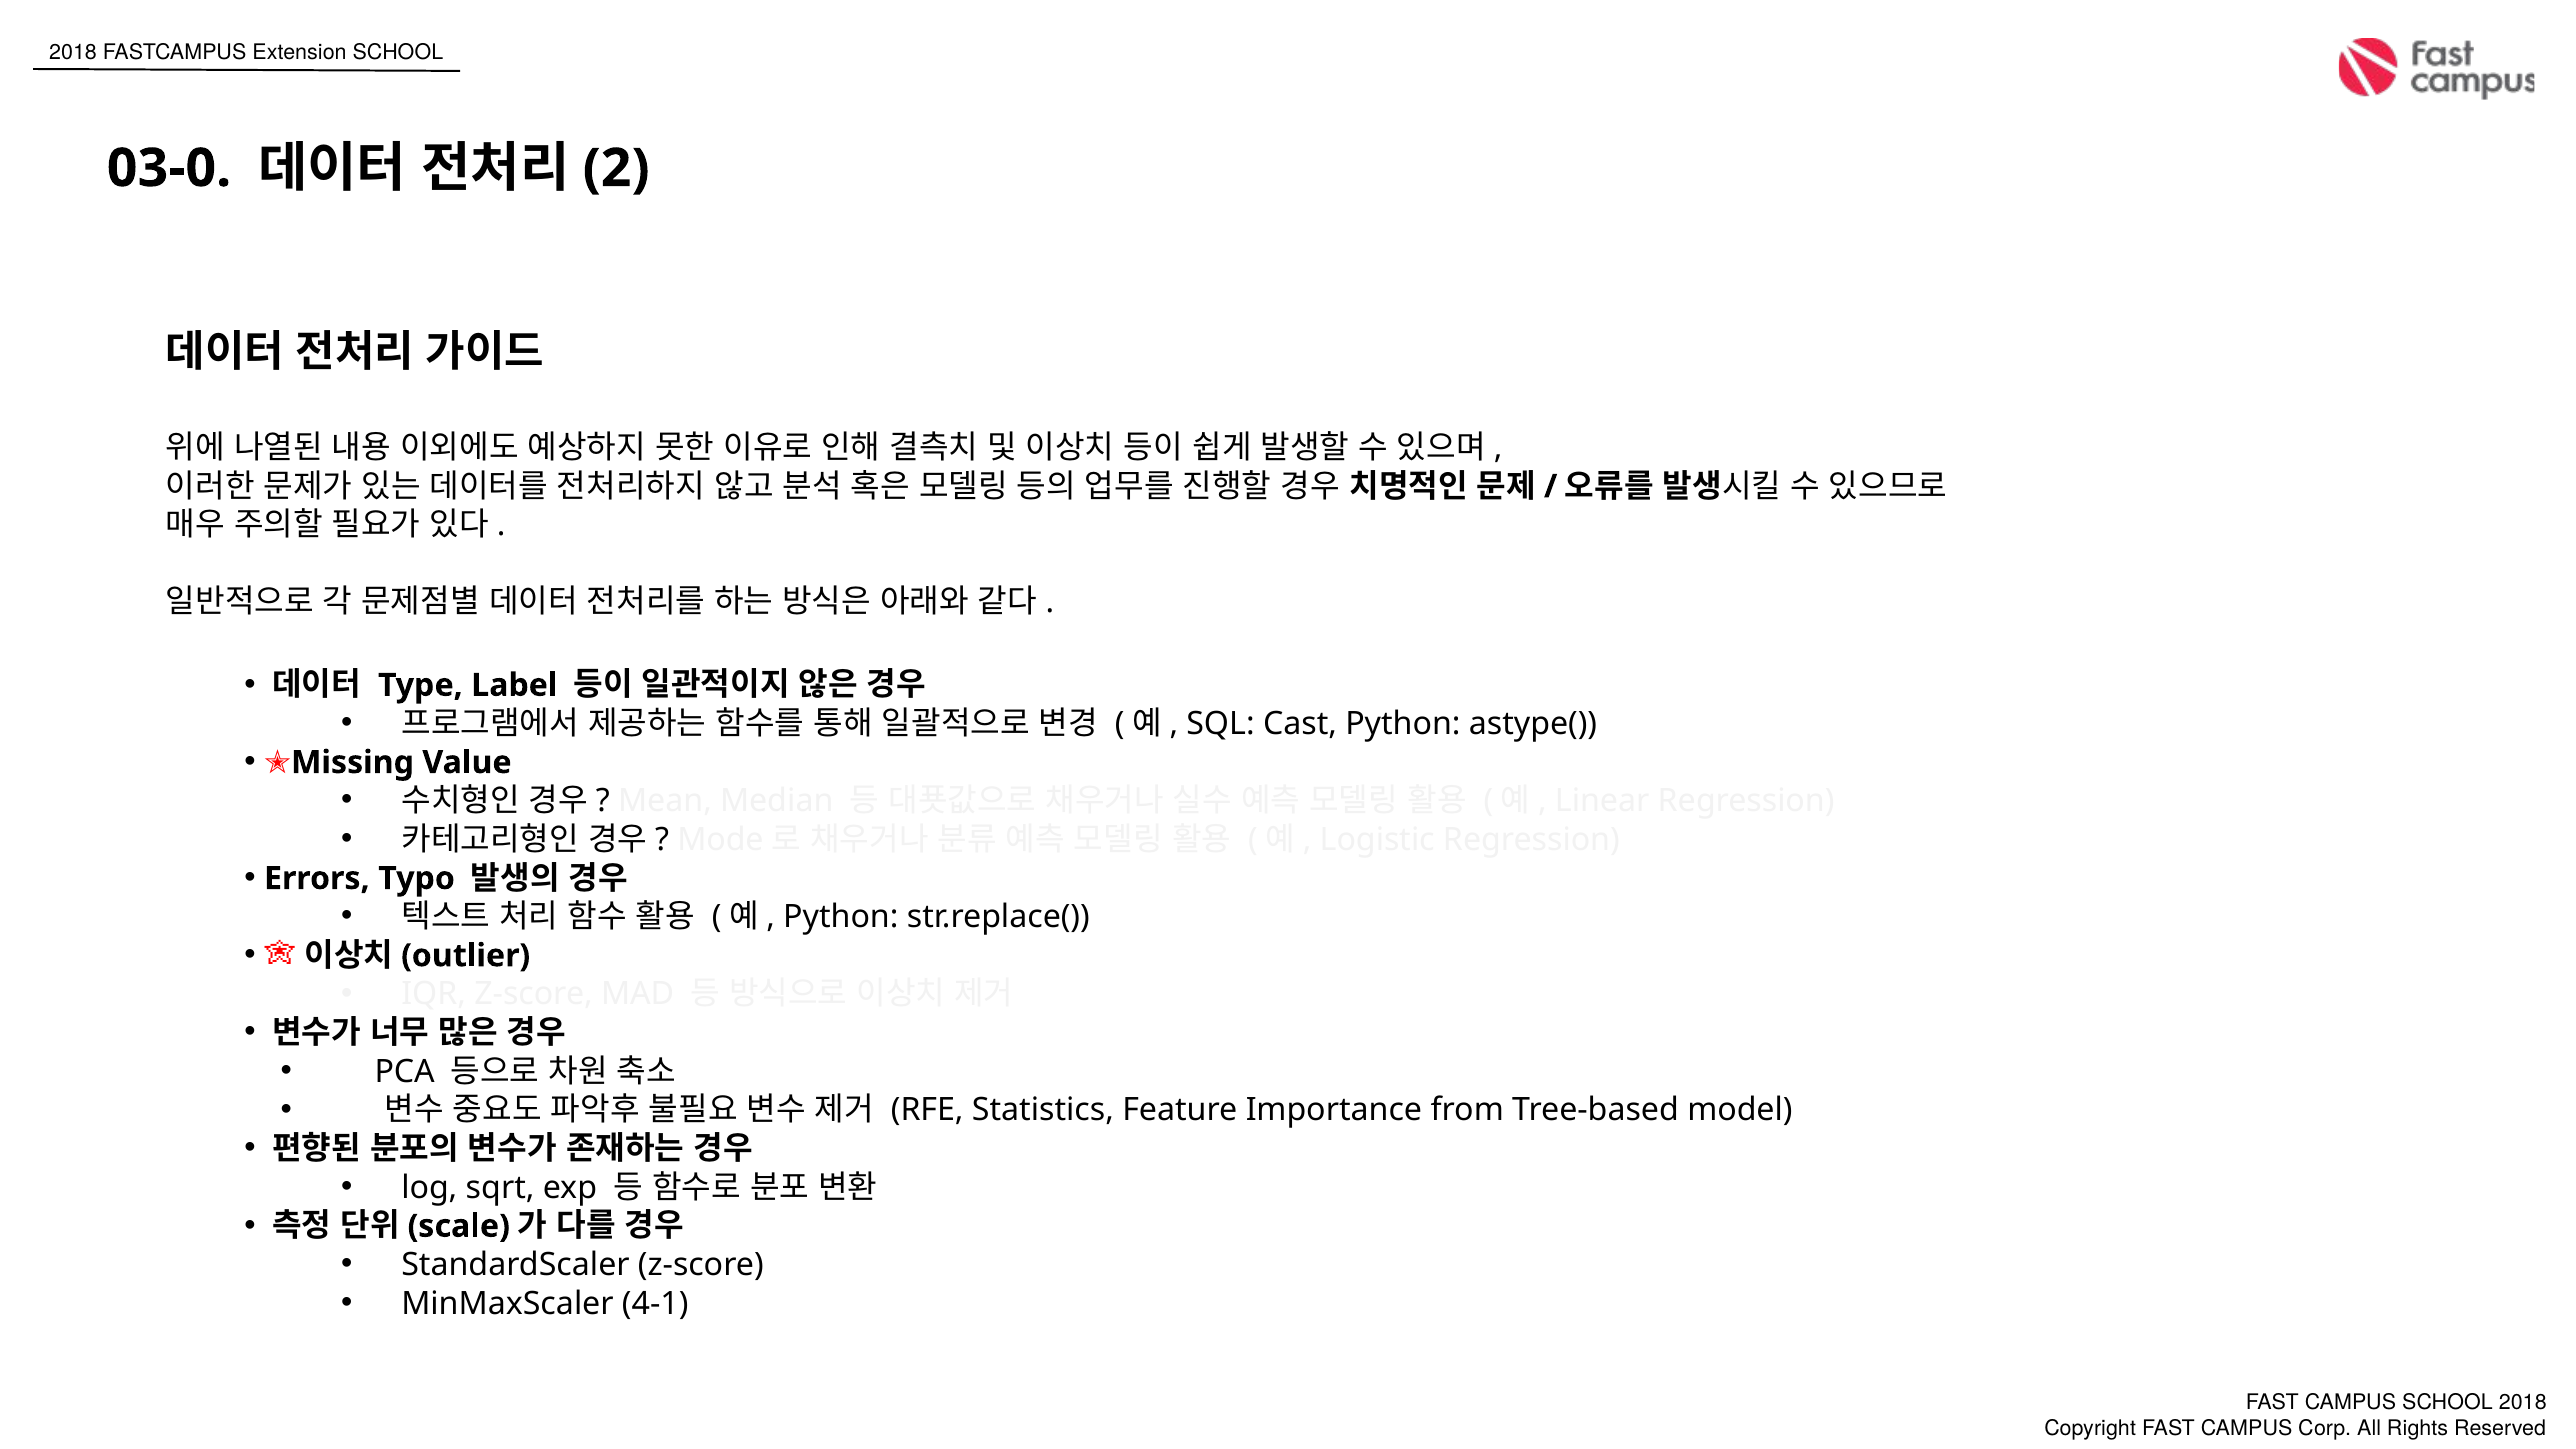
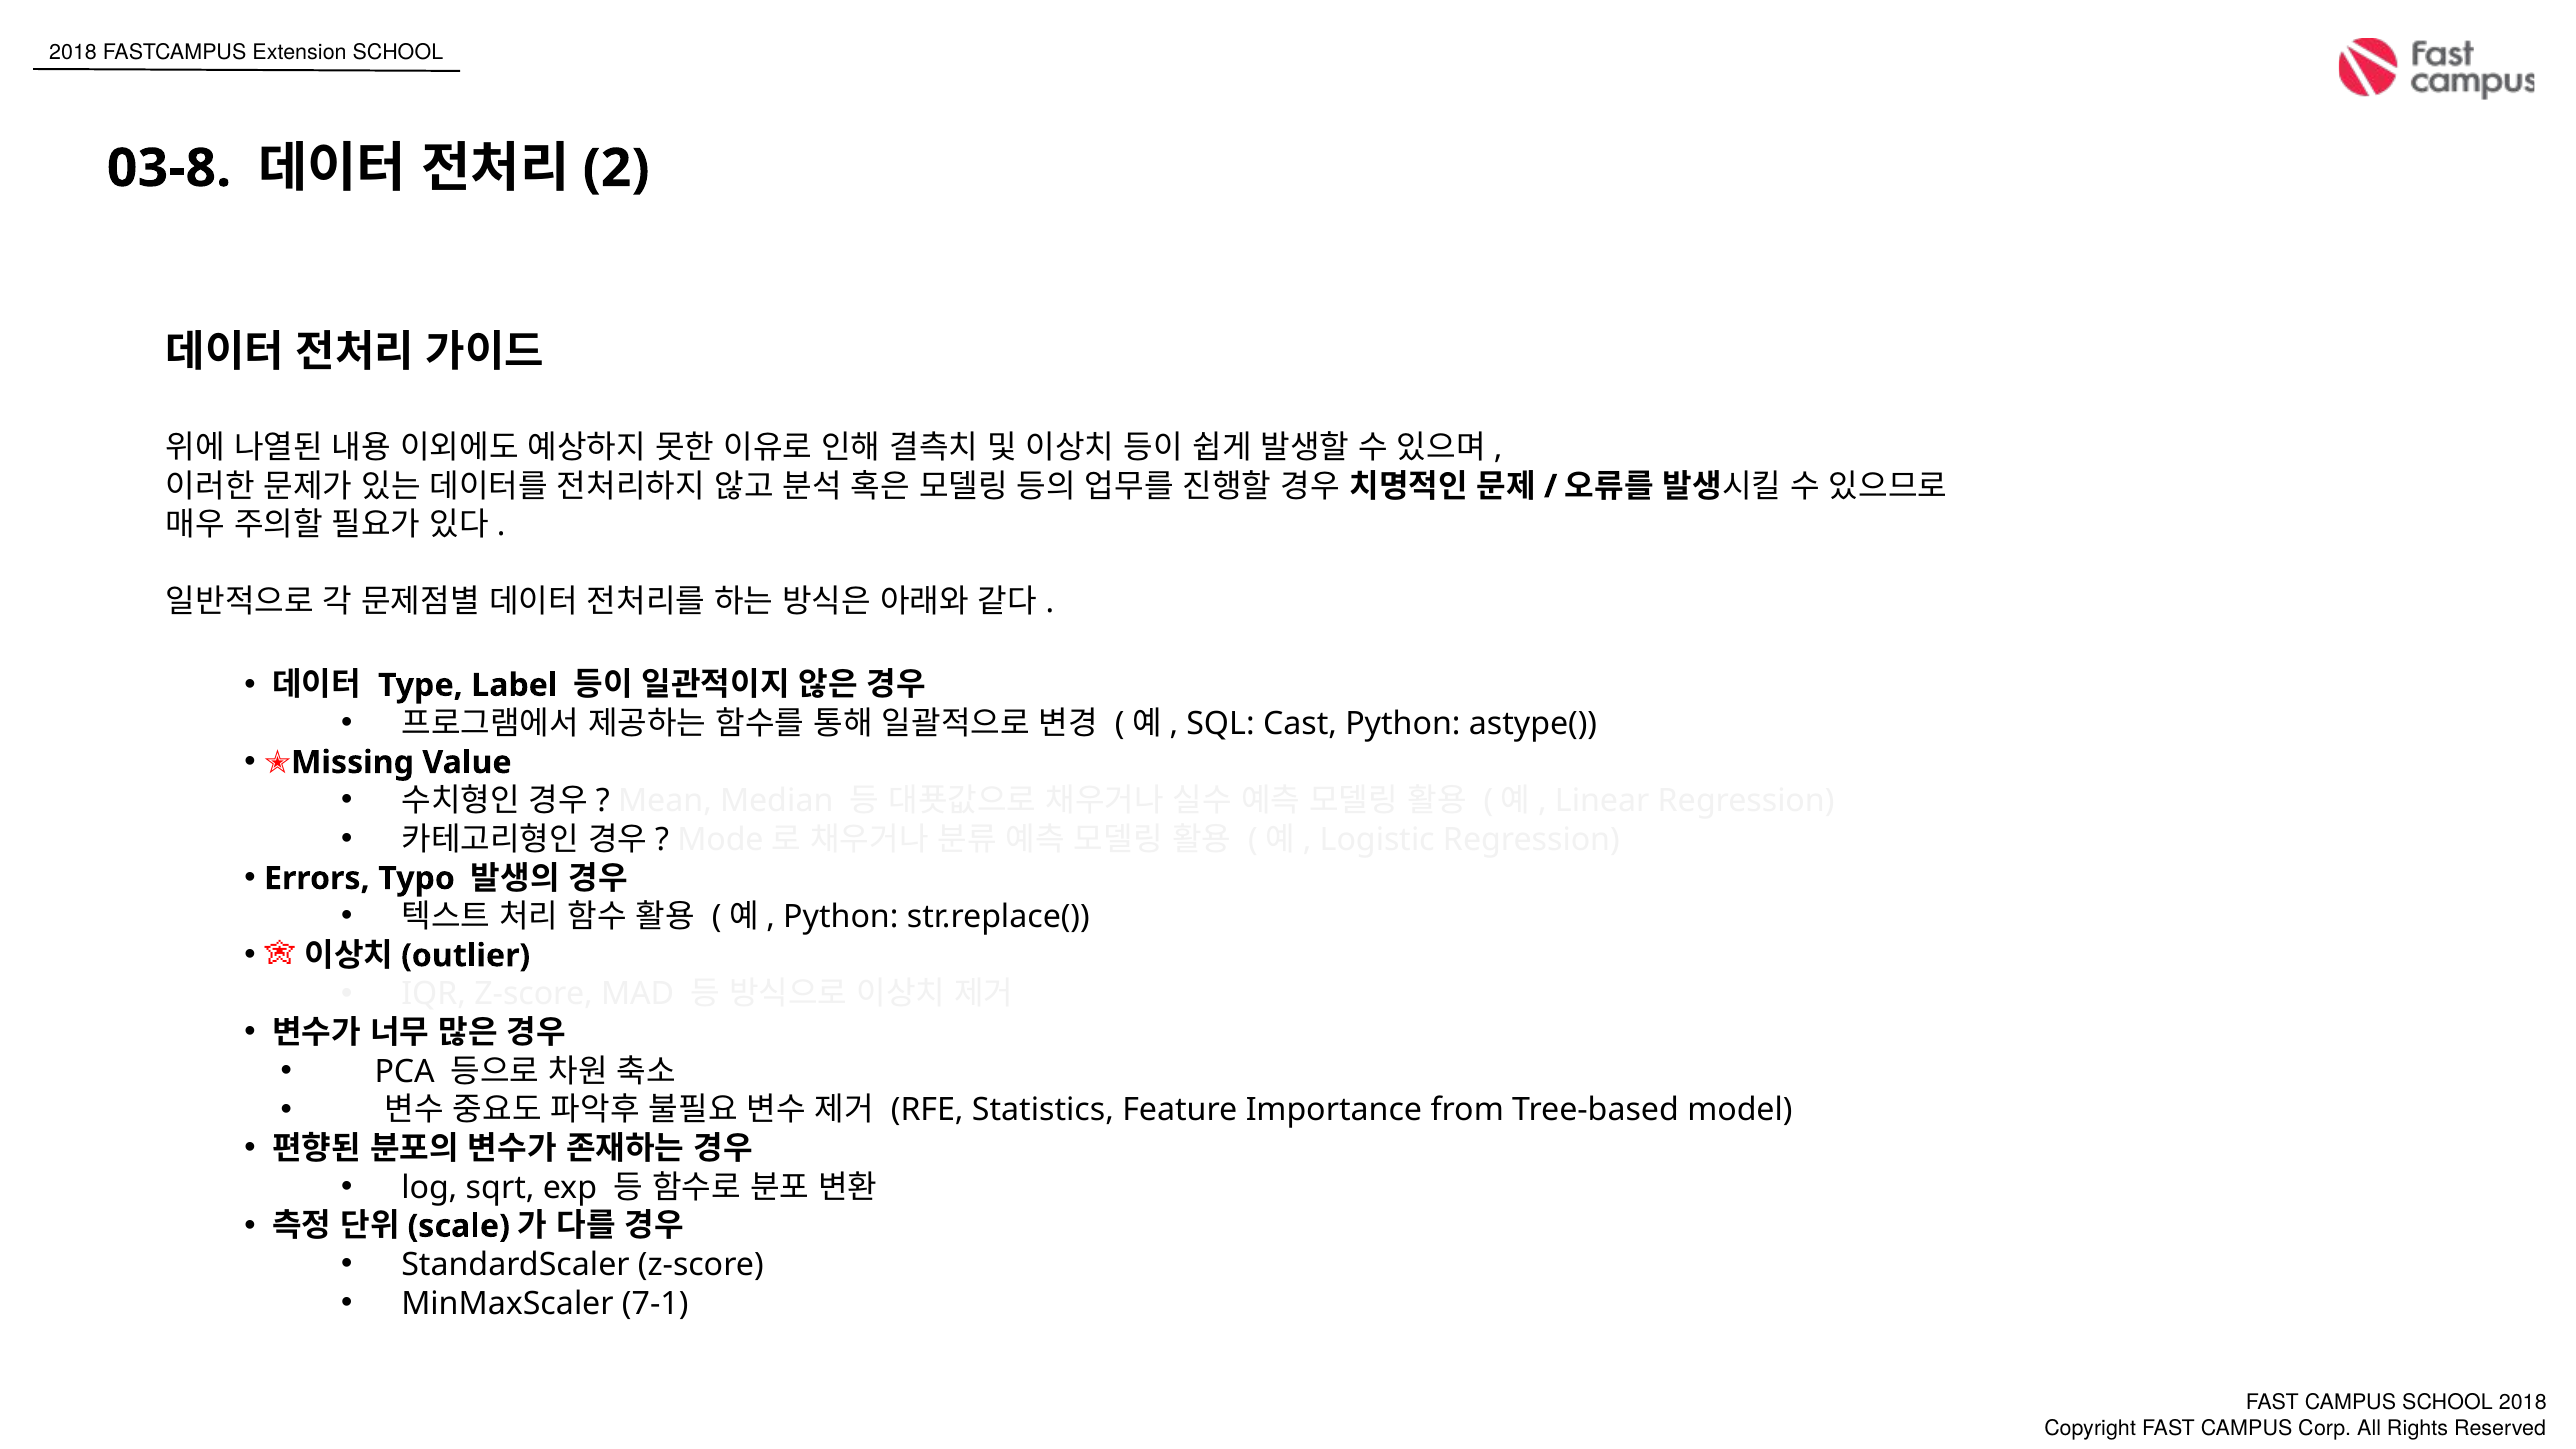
03-0: 03-0 -> 03-8
4-1: 4-1 -> 7-1
